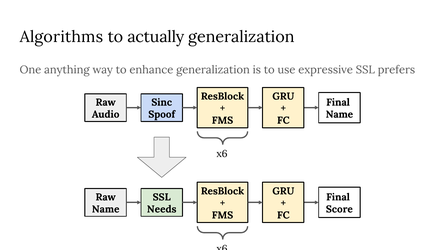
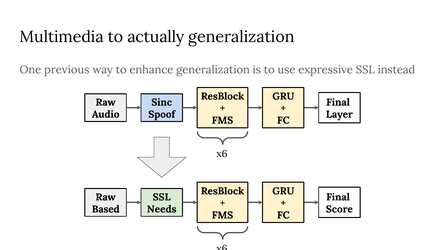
Algorithms: Algorithms -> Multimedia
anything: anything -> previous
prefers: prefers -> instead
Name at (339, 114): Name -> Layer
Name at (106, 209): Name -> Based
